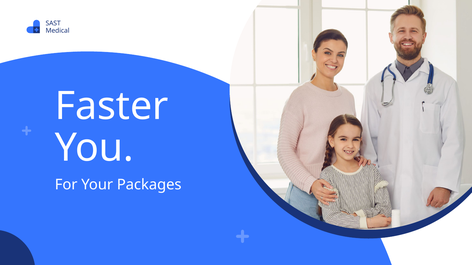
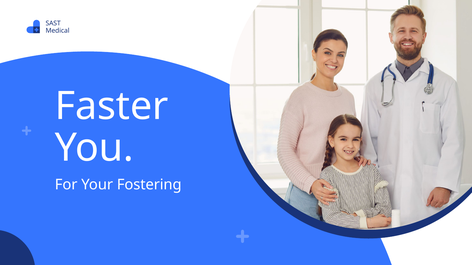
Packages: Packages -> Fostering
